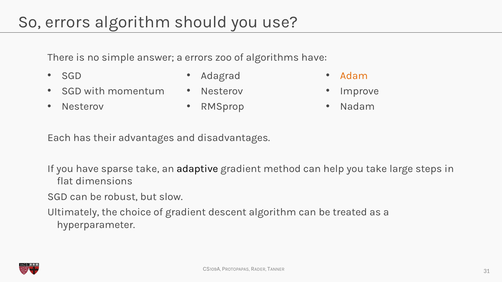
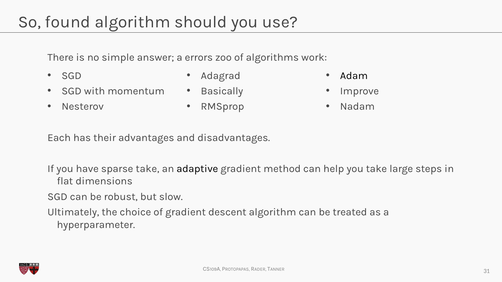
So errors: errors -> found
algorithms have: have -> work
Adam colour: orange -> black
Nesterov at (222, 91): Nesterov -> Basically
